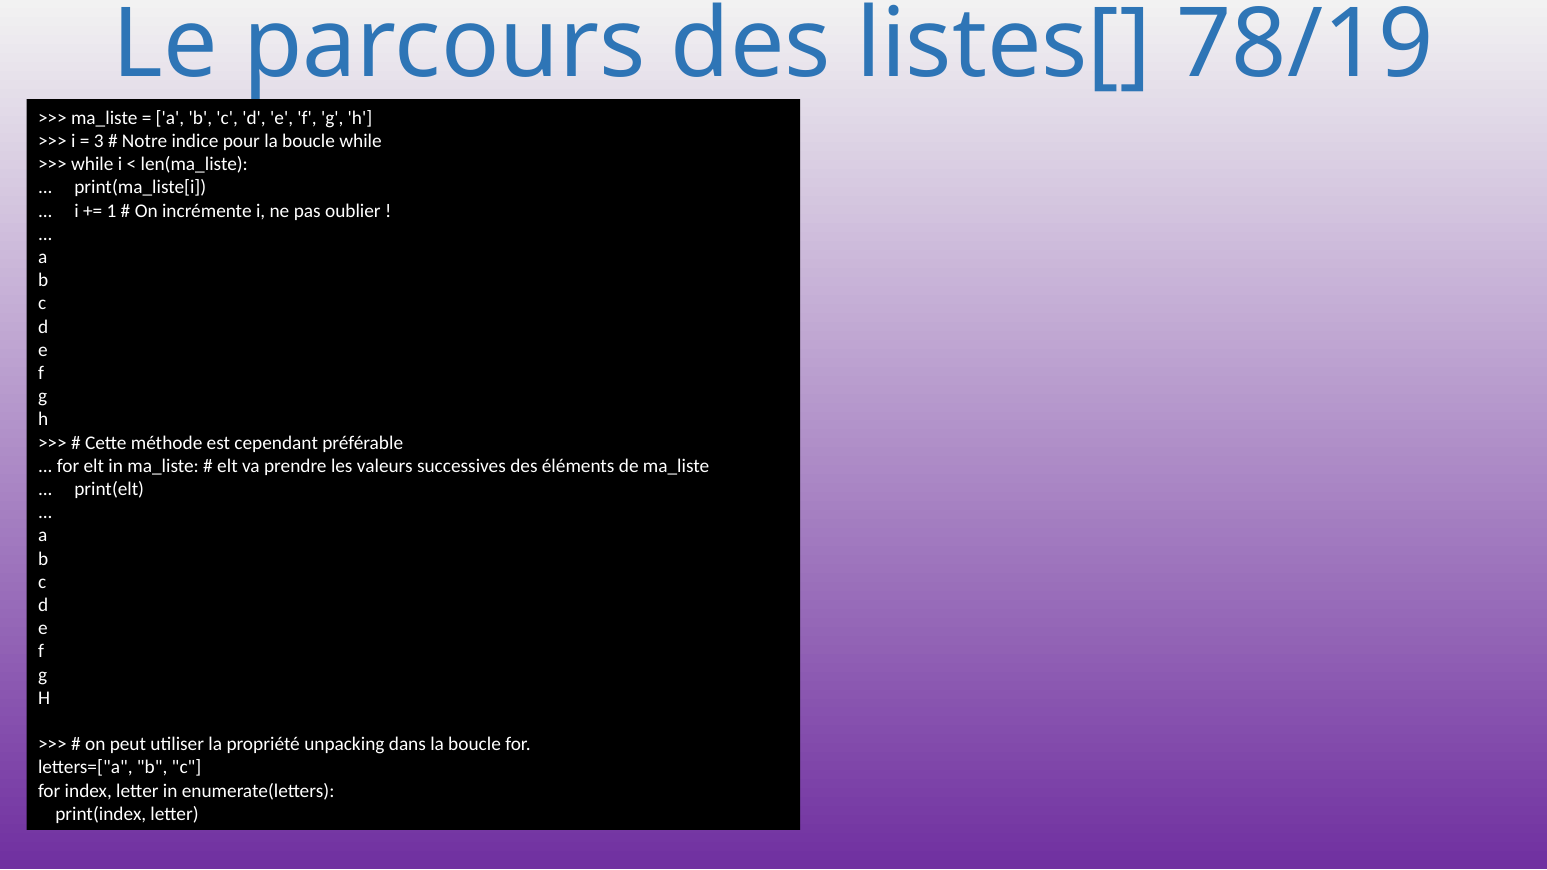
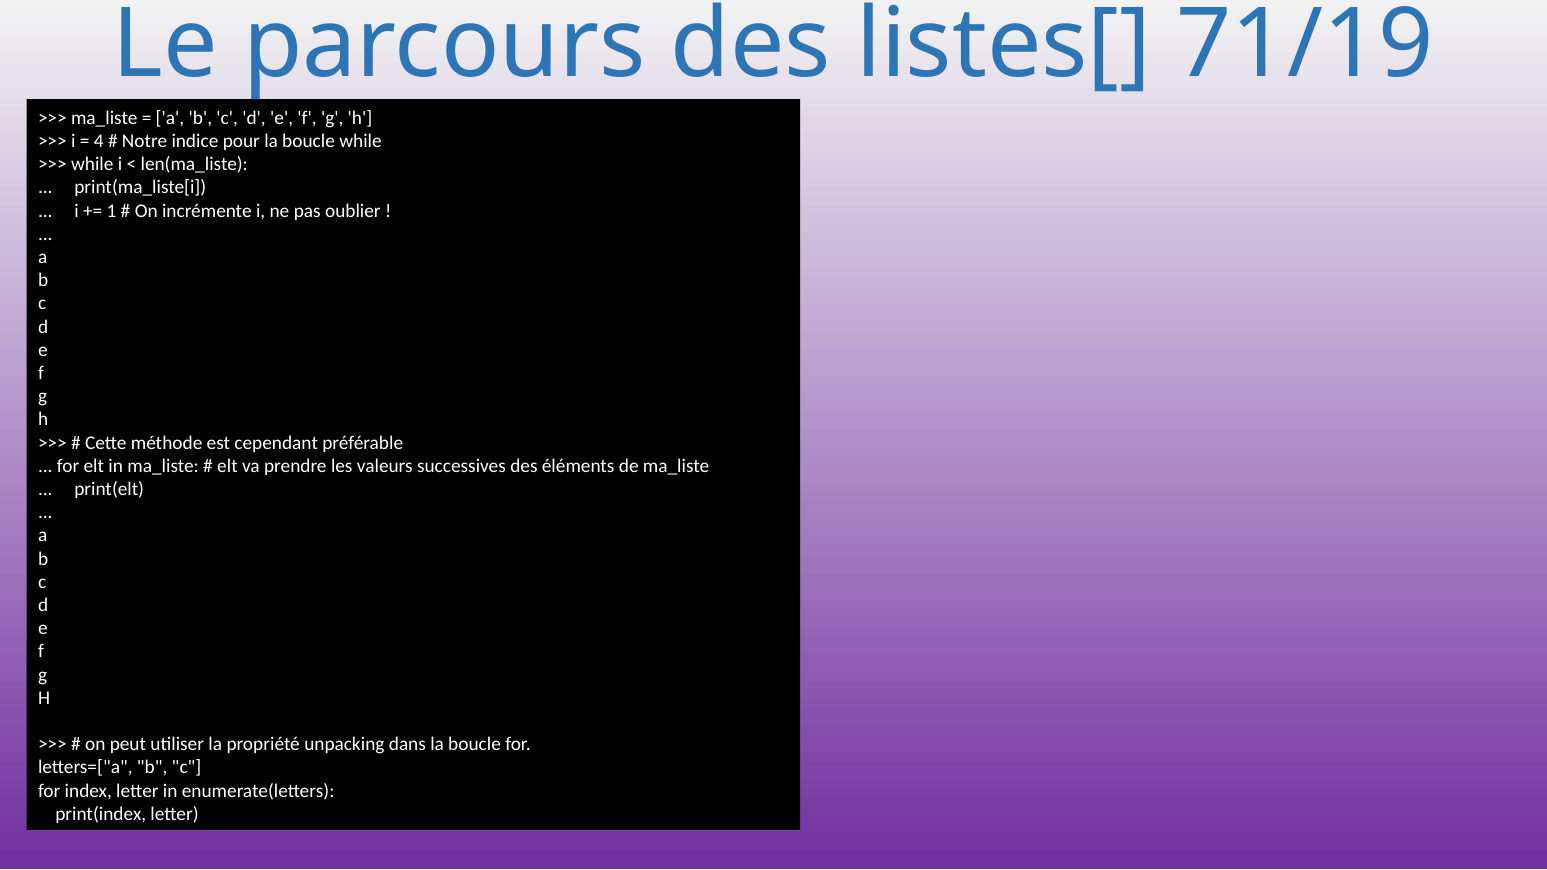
78/19: 78/19 -> 71/19
3: 3 -> 4
